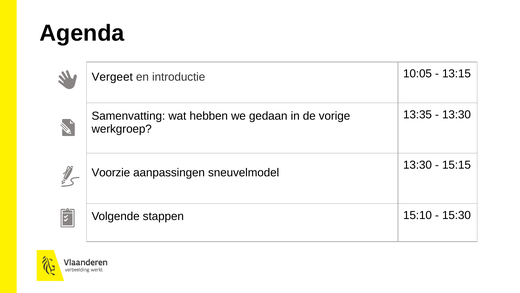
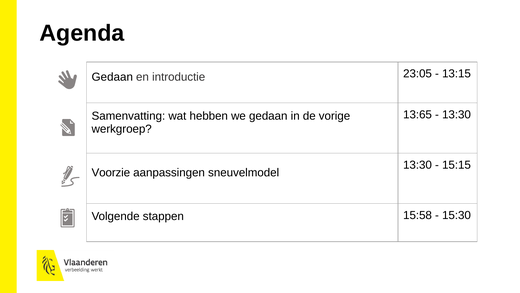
Vergeet at (112, 77): Vergeet -> Gedaan
10:05: 10:05 -> 23:05
13:35: 13:35 -> 13:65
15:10: 15:10 -> 15:58
